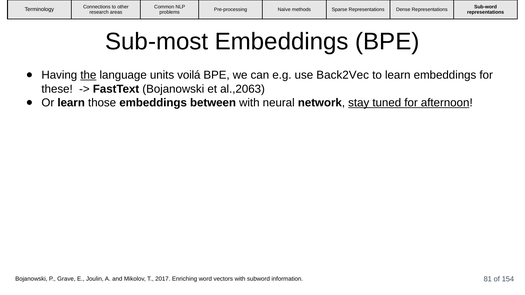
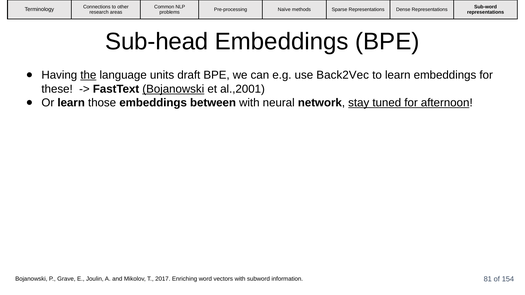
Sub-most: Sub-most -> Sub-head
voilá: voilá -> draft
Bojanowski at (173, 89) underline: none -> present
al.,2063: al.,2063 -> al.,2001
